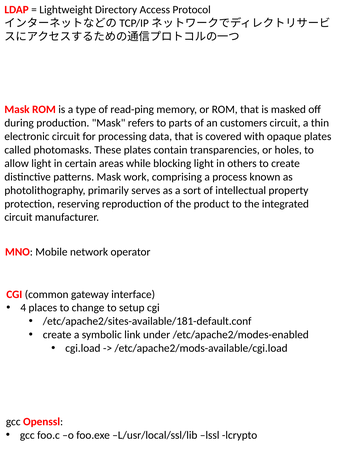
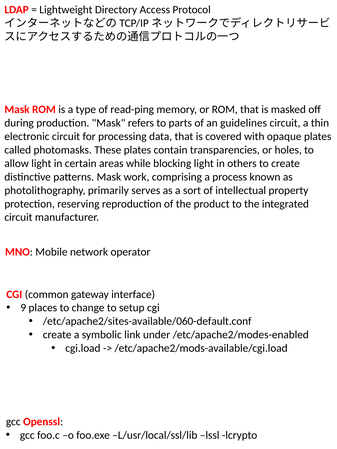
customers: customers -> guidelines
4: 4 -> 9
/etc/apache2/sites-available/181-default.conf: /etc/apache2/sites-available/181-default.conf -> /etc/apache2/sites-available/060-default.conf
